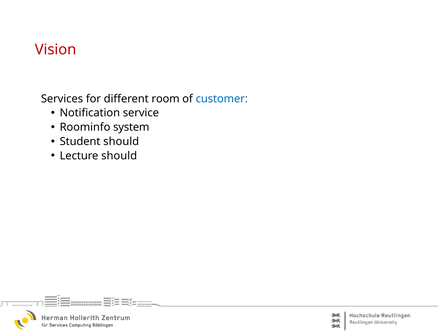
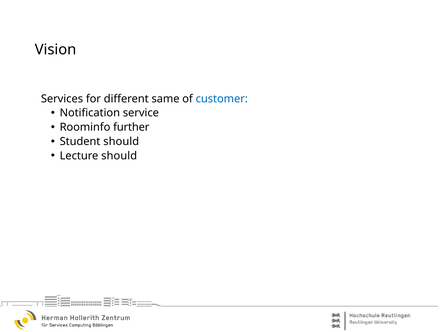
Vision colour: red -> black
room: room -> same
system: system -> further
